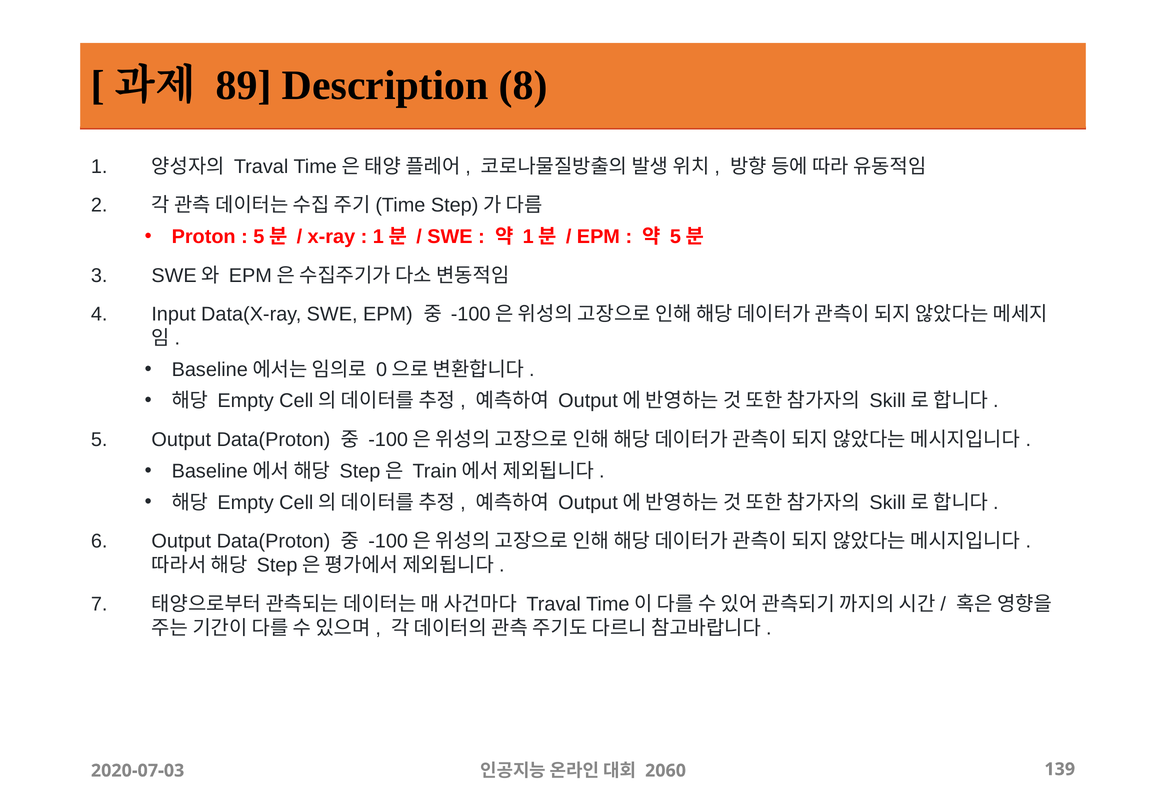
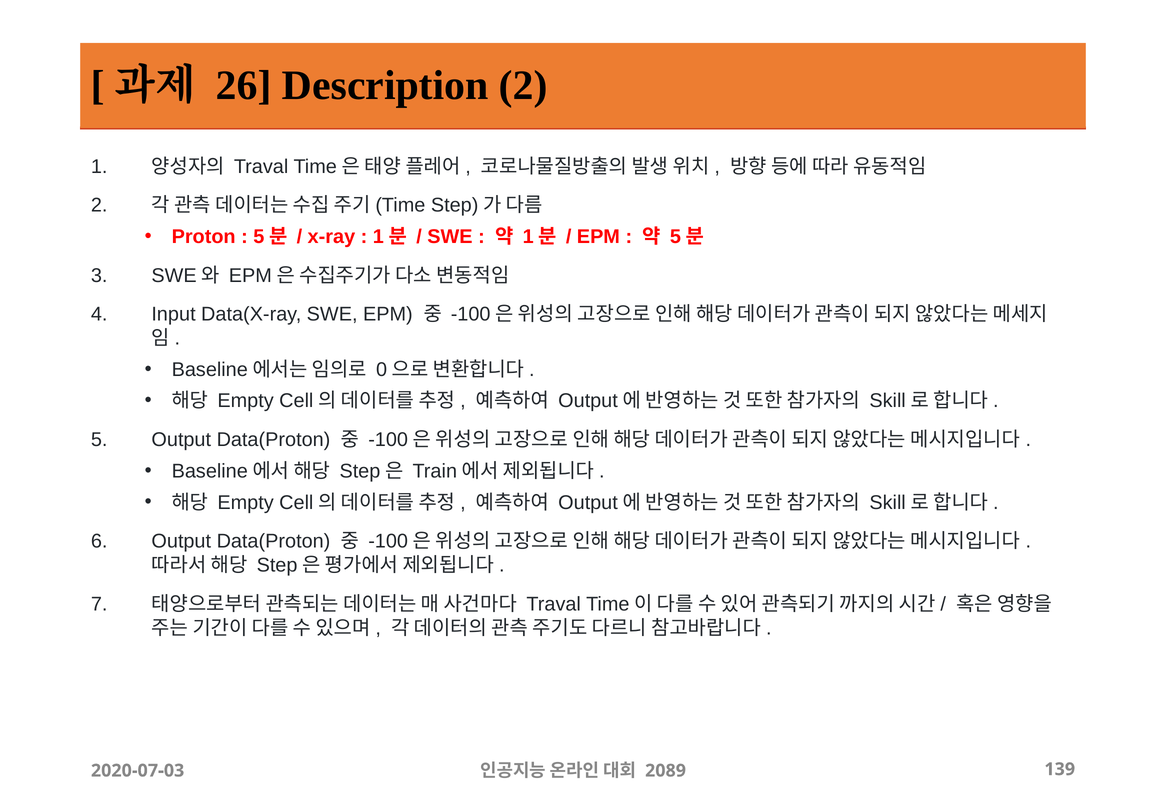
89: 89 -> 26
Description 8: 8 -> 2
2060: 2060 -> 2089
